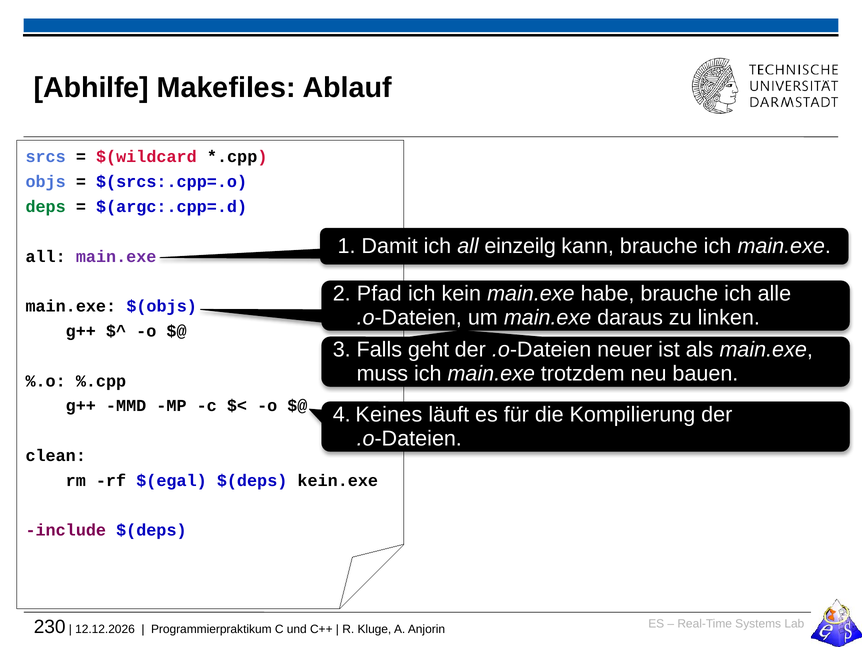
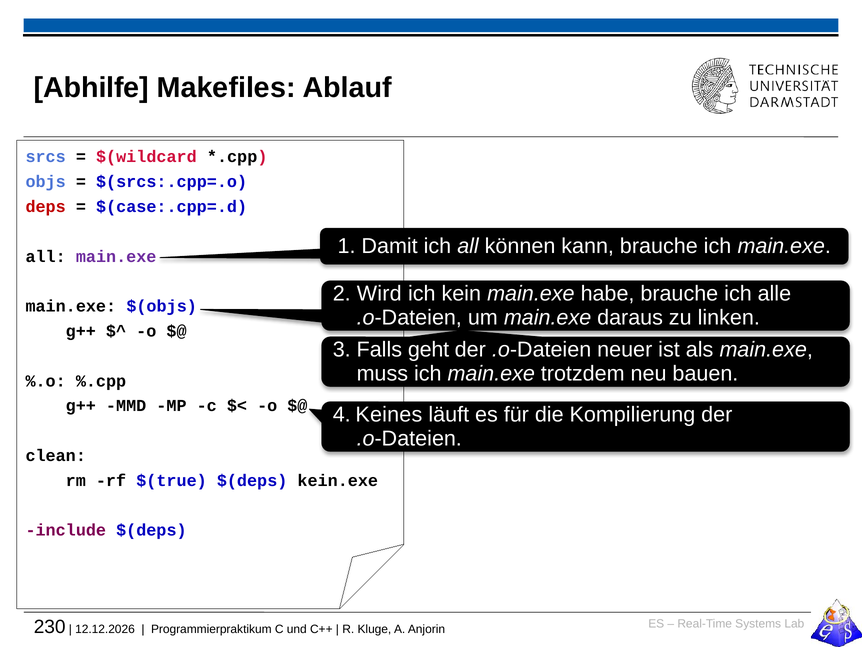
deps colour: green -> red
$(argc:.cpp=.d: $(argc:.cpp=.d -> $(case:.cpp=.d
einzeilg: einzeilg -> können
Pfad: Pfad -> Wird
$(egal: $(egal -> $(true
